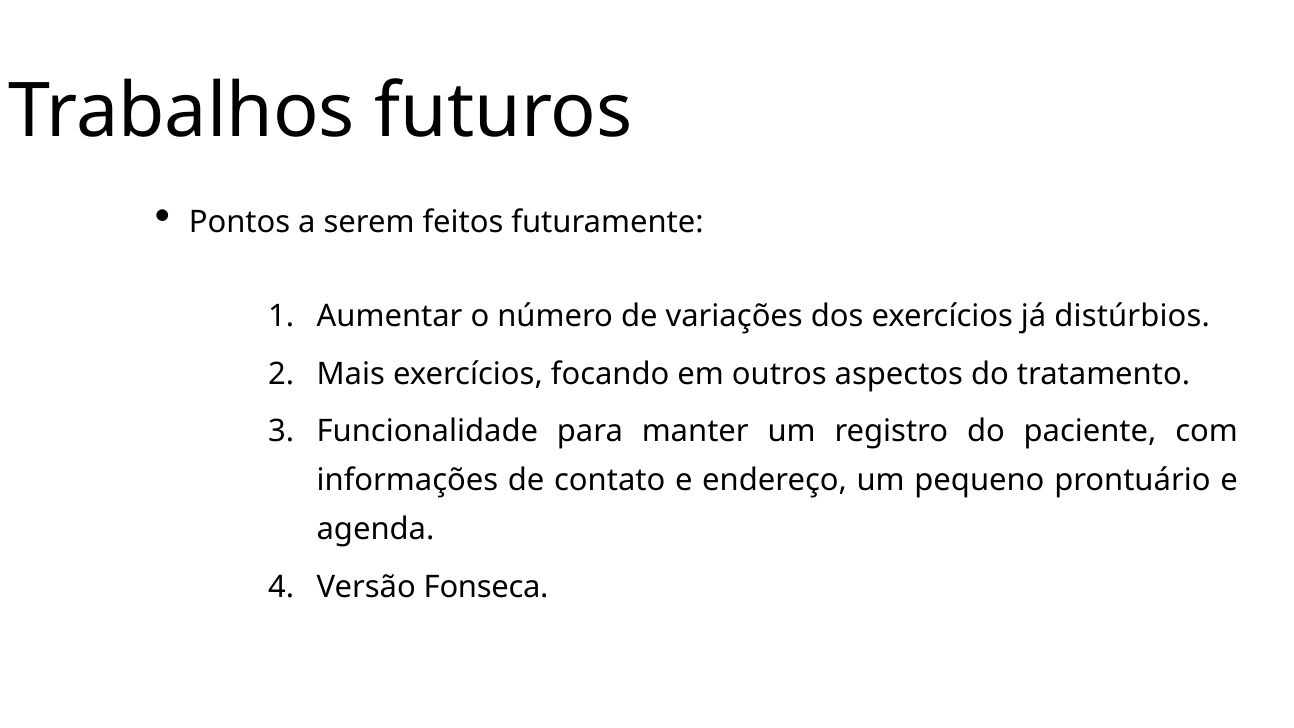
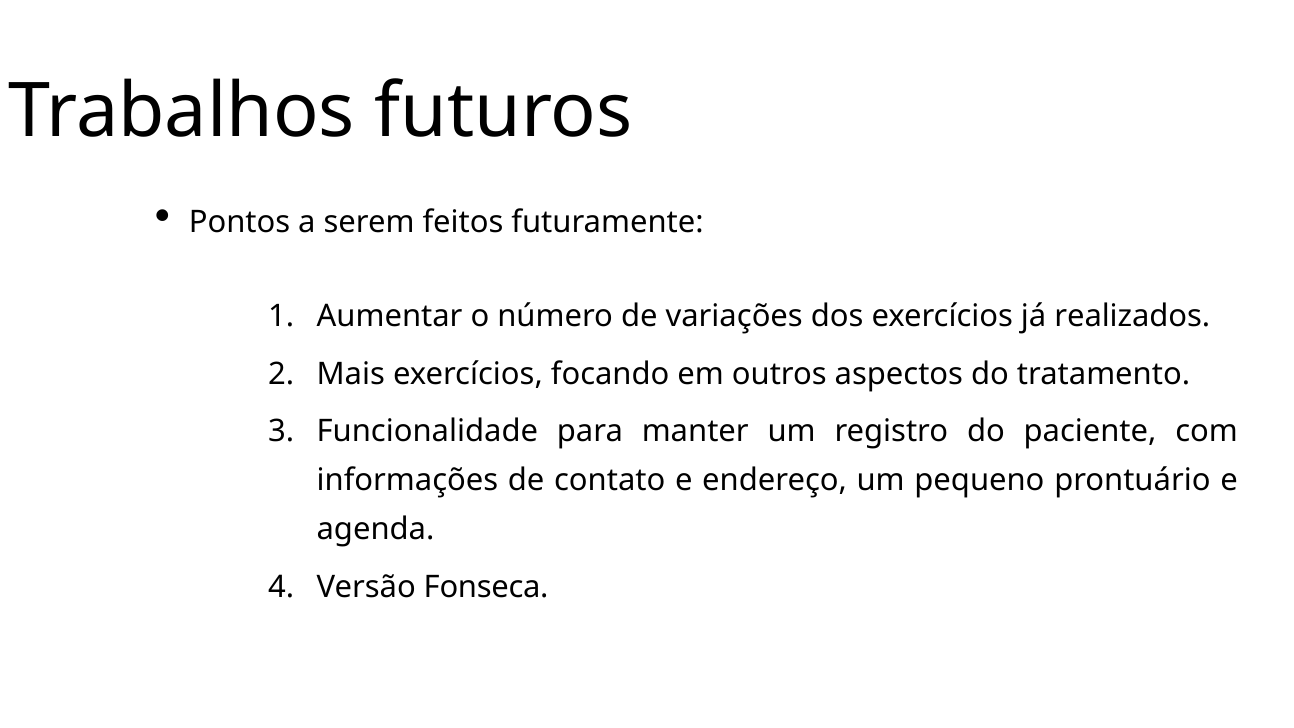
distúrbios: distúrbios -> realizados
